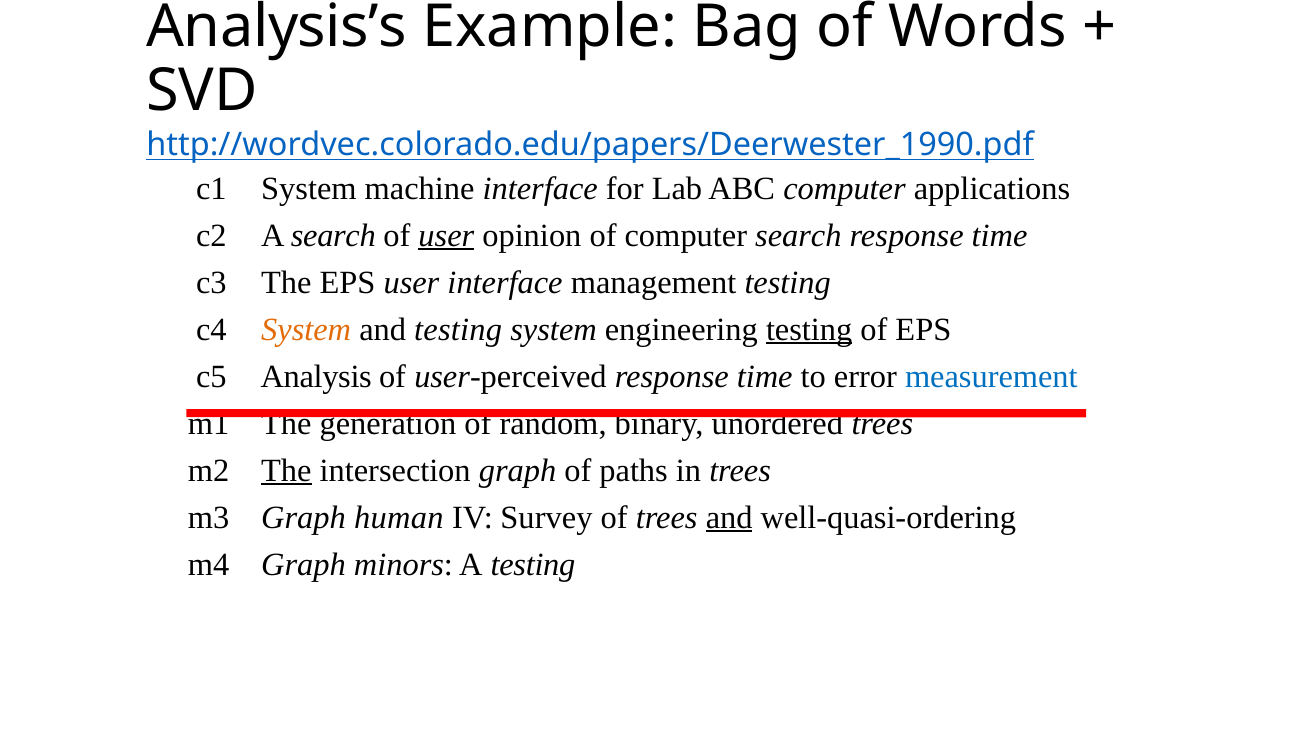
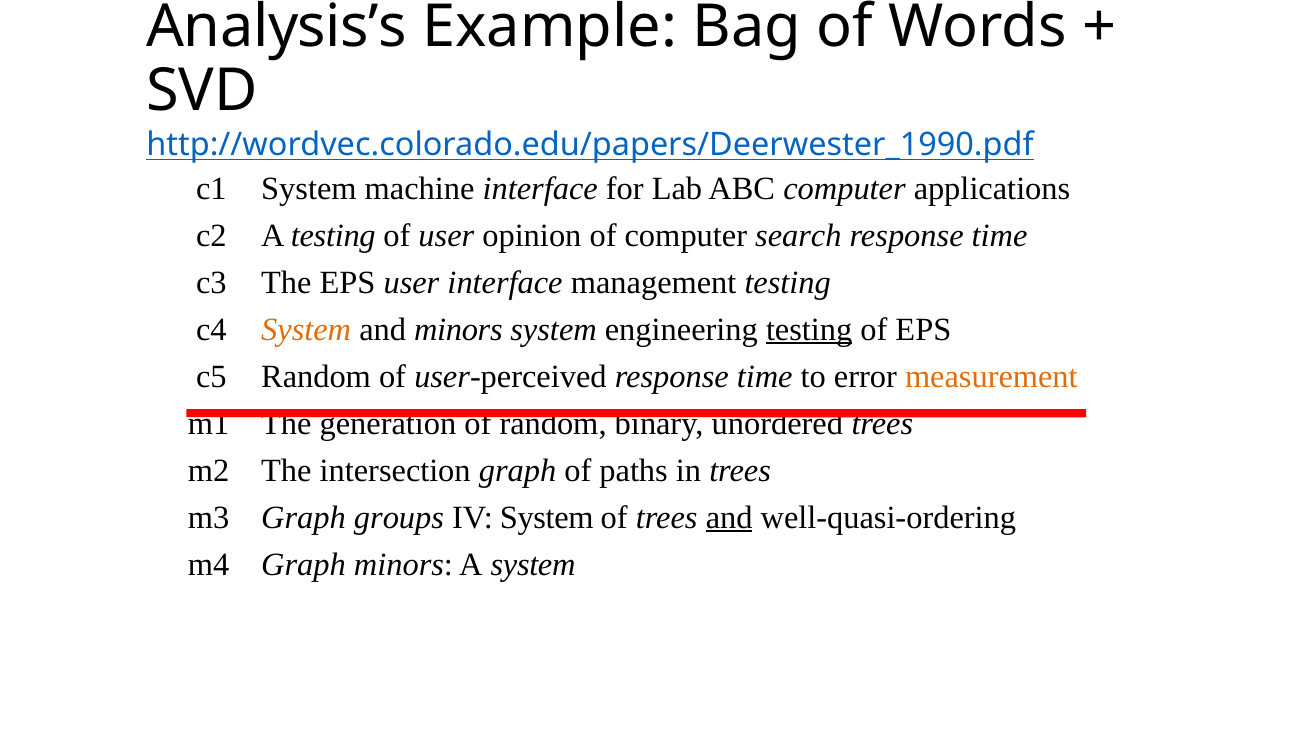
A search: search -> testing
user at (446, 236) underline: present -> none
and testing: testing -> minors
c5 Analysis: Analysis -> Random
measurement colour: blue -> orange
The at (286, 471) underline: present -> none
human: human -> groups
IV Survey: Survey -> System
A testing: testing -> system
